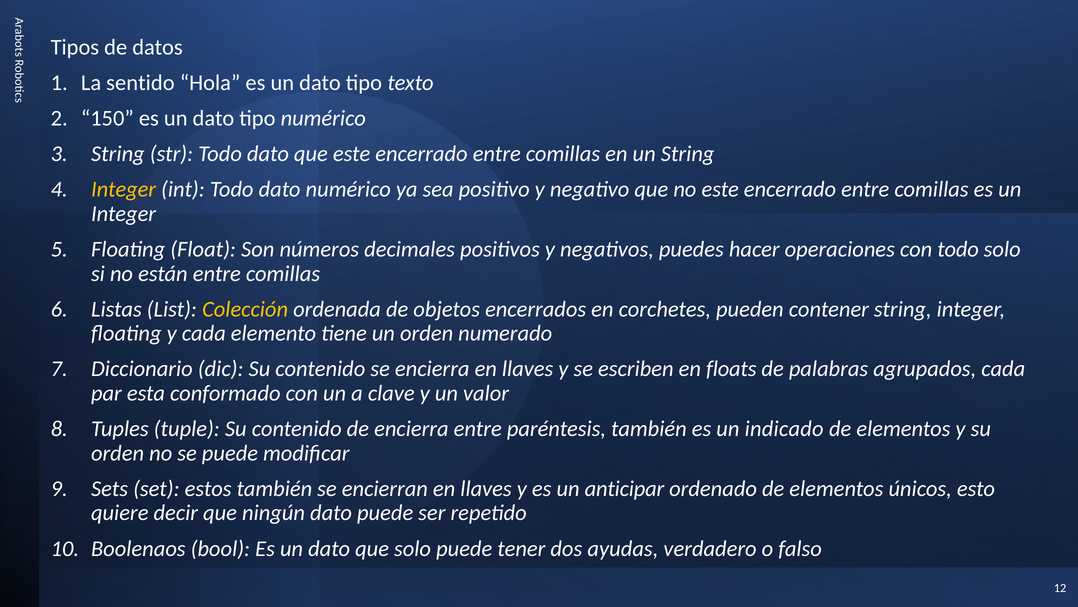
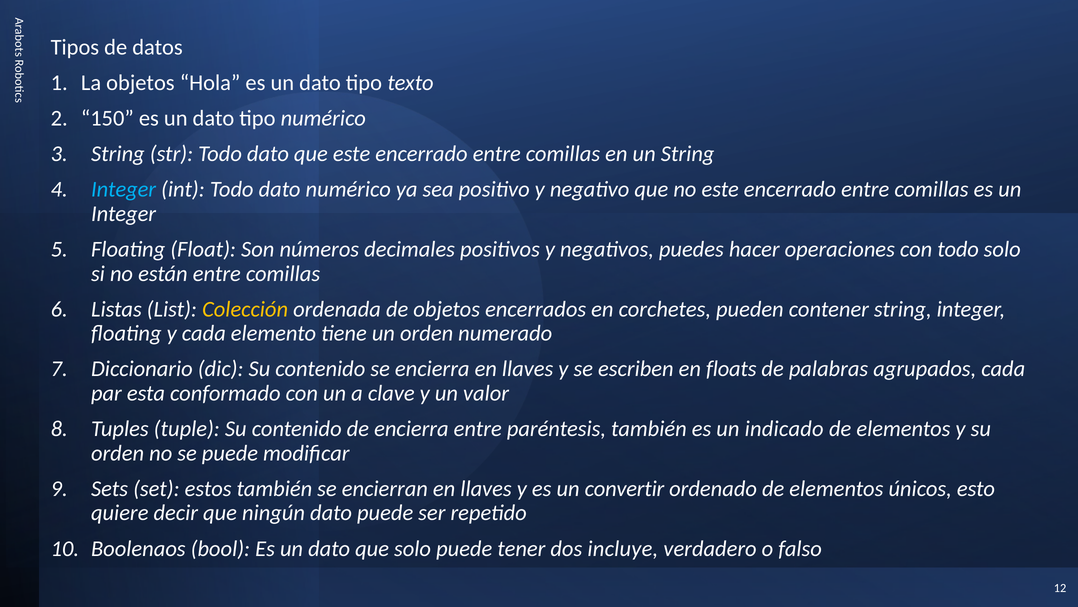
La sentido: sentido -> objetos
Integer at (124, 189) colour: yellow -> light blue
anticipar: anticipar -> convertir
ayudas: ayudas -> incluye
